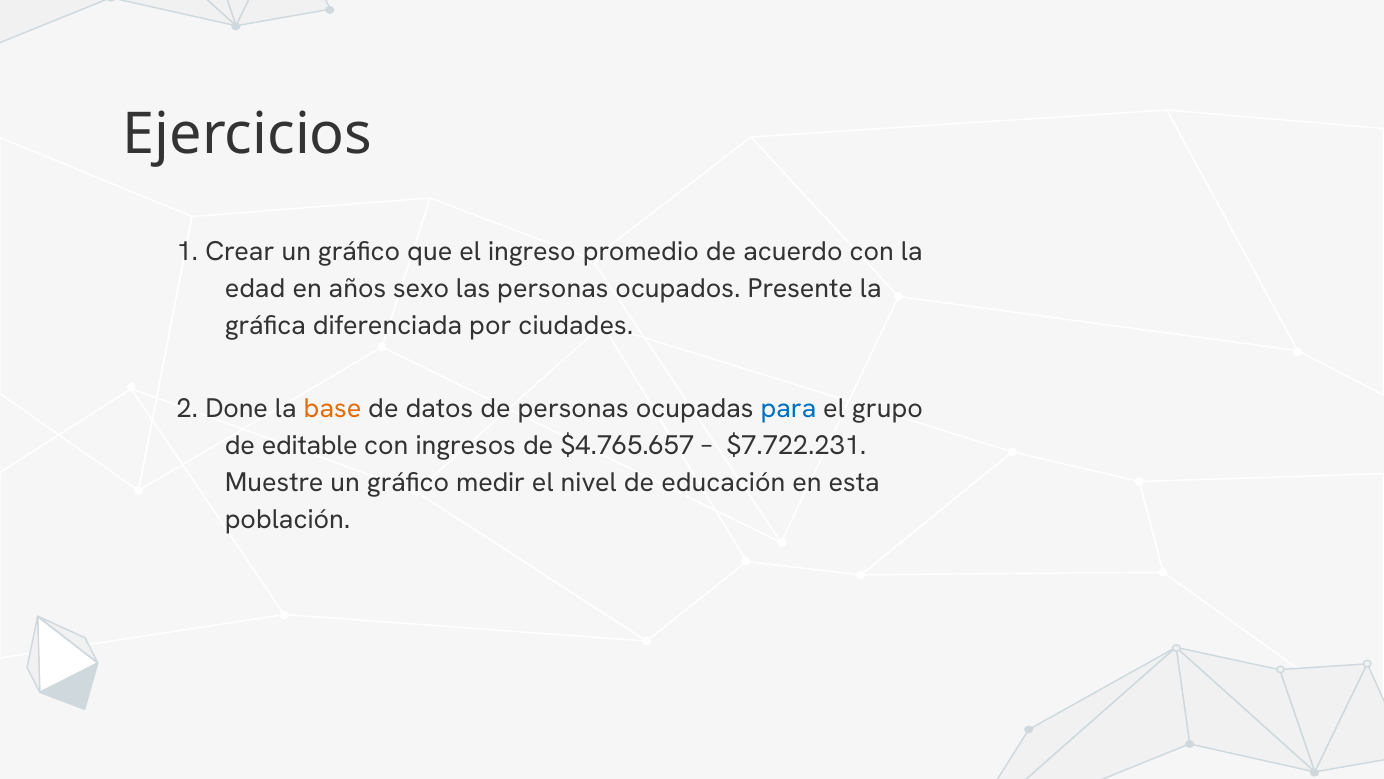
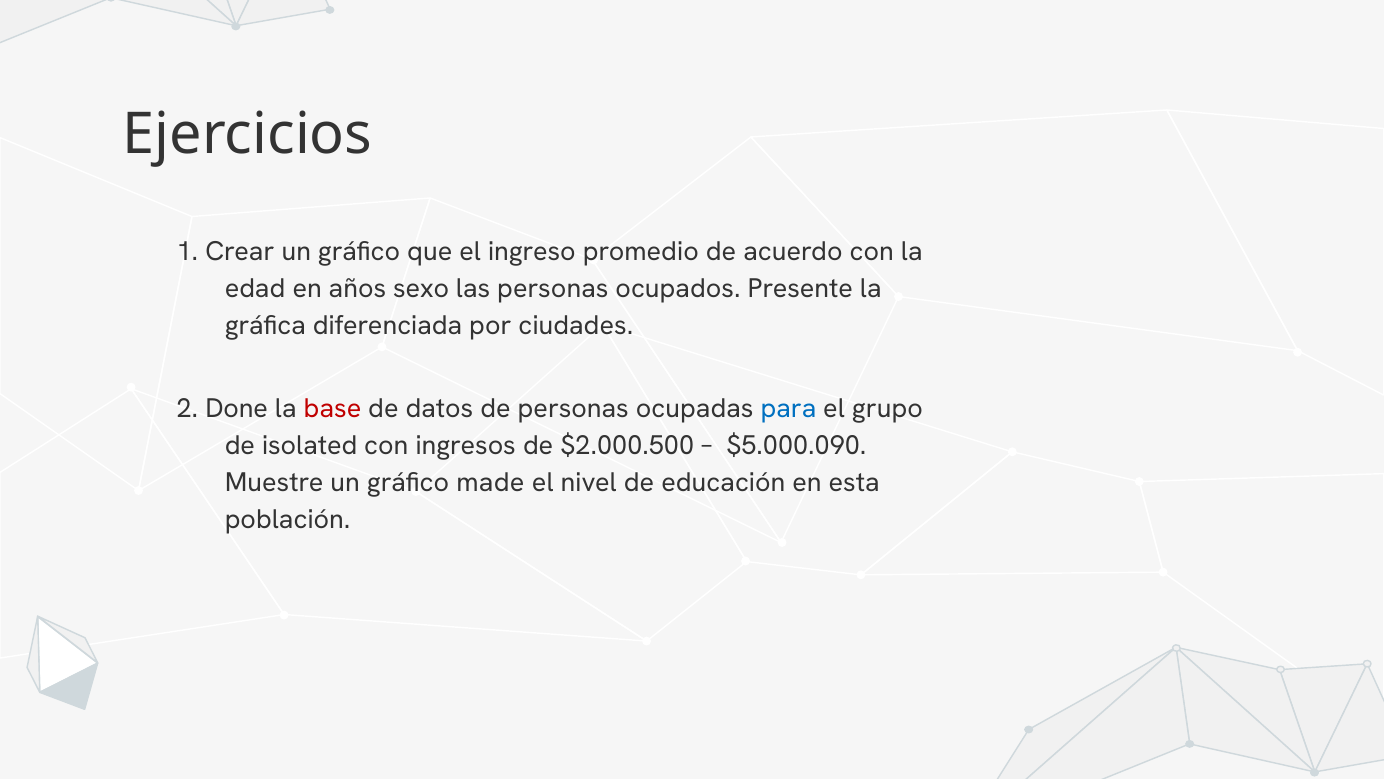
base colour: orange -> red
editable: editable -> isolated
$4.765.657: $4.765.657 -> $2.000.500
$7.722.231: $7.722.231 -> $5.000.090
medir: medir -> made
